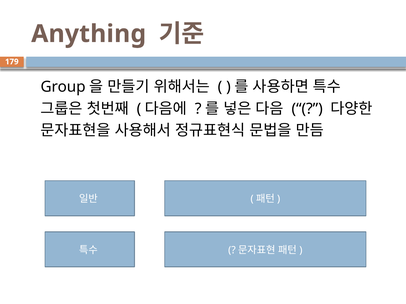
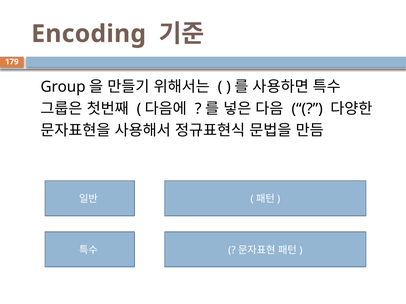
Anything: Anything -> Encoding
